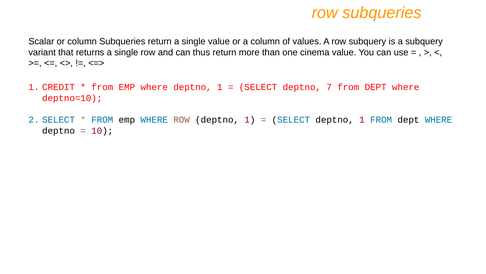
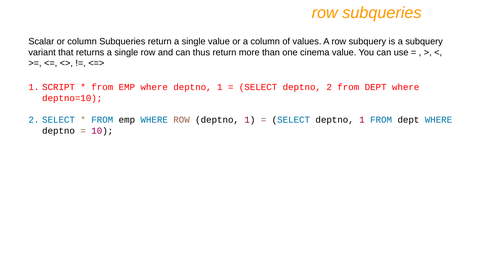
CREDIT: CREDIT -> SCRIPT
deptno 7: 7 -> 2
